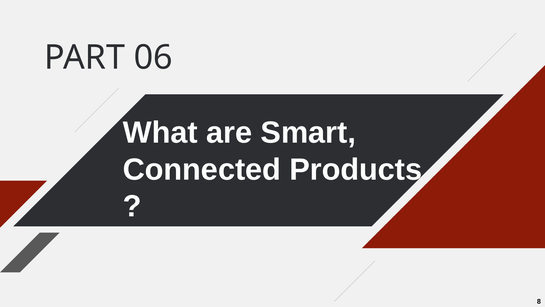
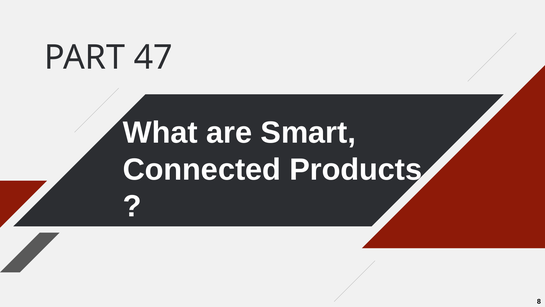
06: 06 -> 47
